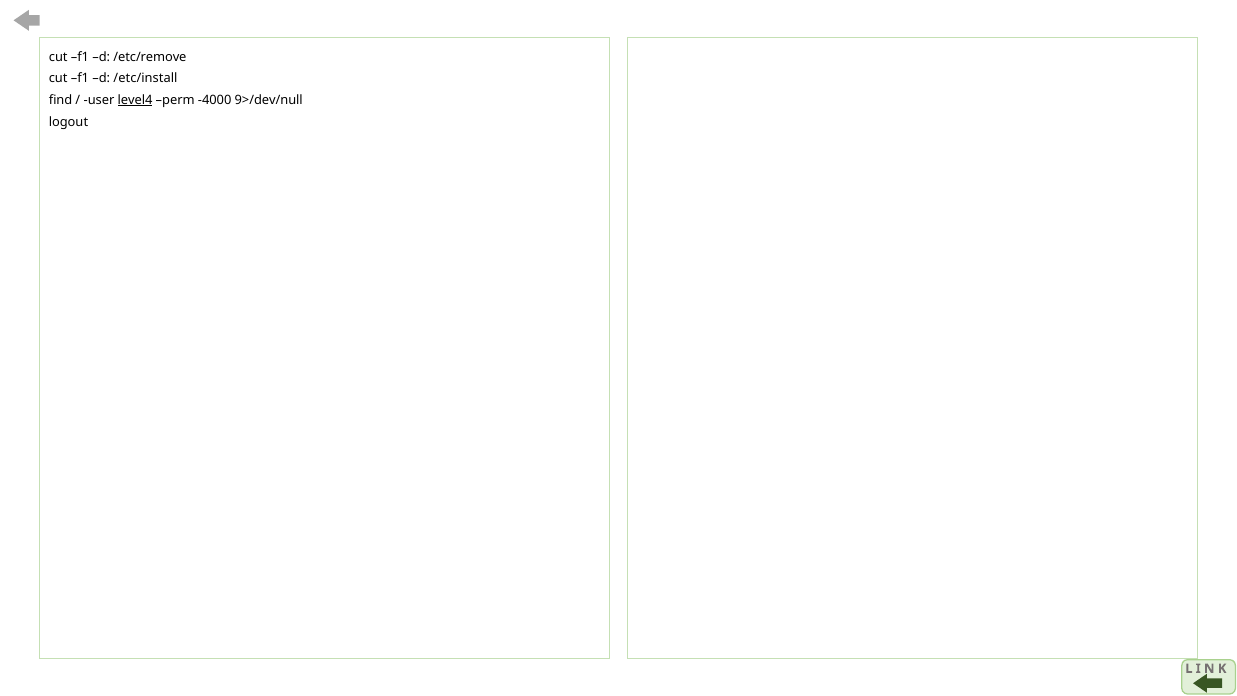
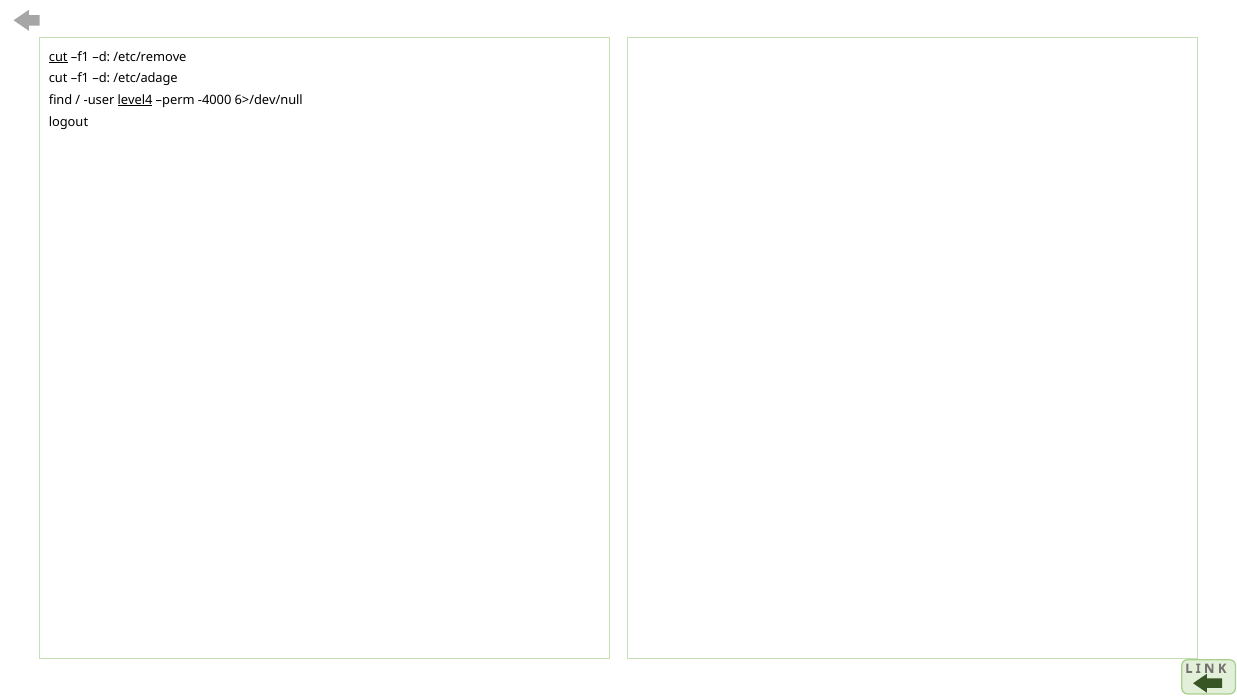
cut at (58, 57) underline: none -> present
/etc/install: /etc/install -> /etc/adage
9>/dev/null: 9>/dev/null -> 6>/dev/null
